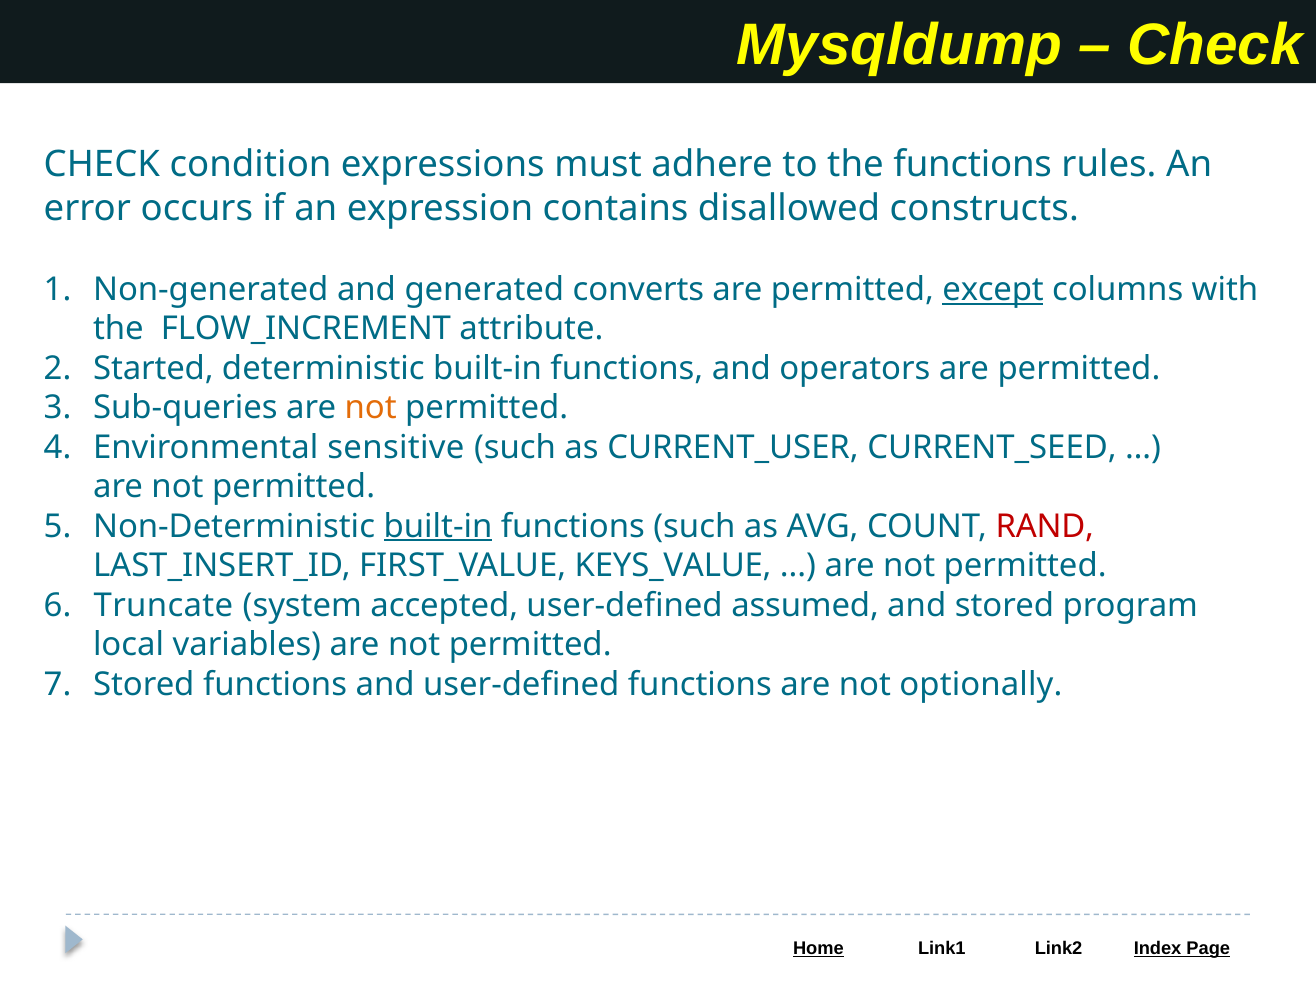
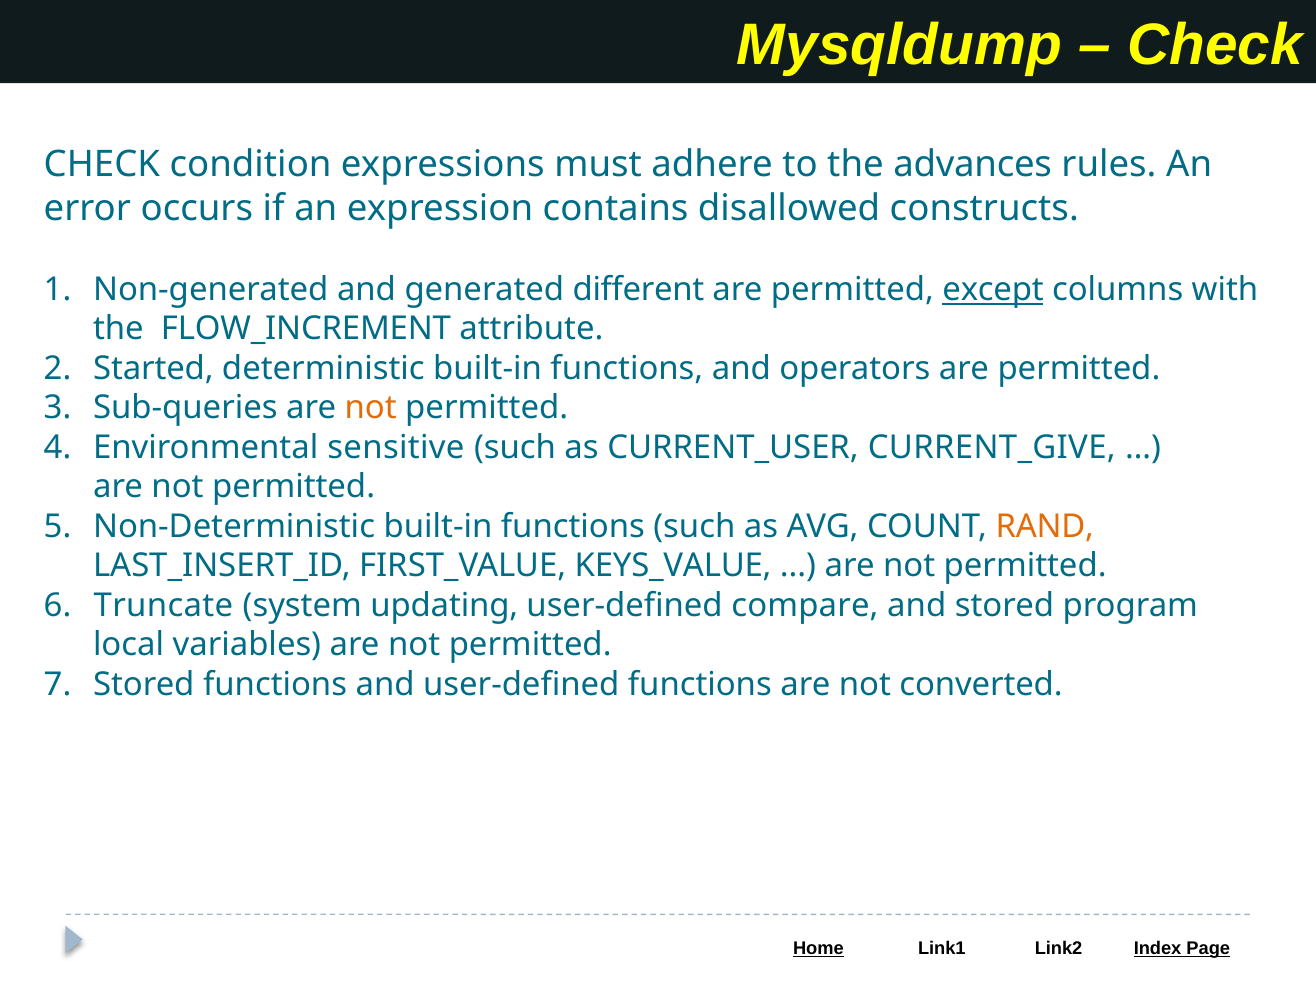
the functions: functions -> advances
converts: converts -> different
CURRENT_SEED: CURRENT_SEED -> CURRENT_GIVE
built-in at (438, 526) underline: present -> none
RAND colour: red -> orange
accepted: accepted -> updating
assumed: assumed -> compare
optionally: optionally -> converted
